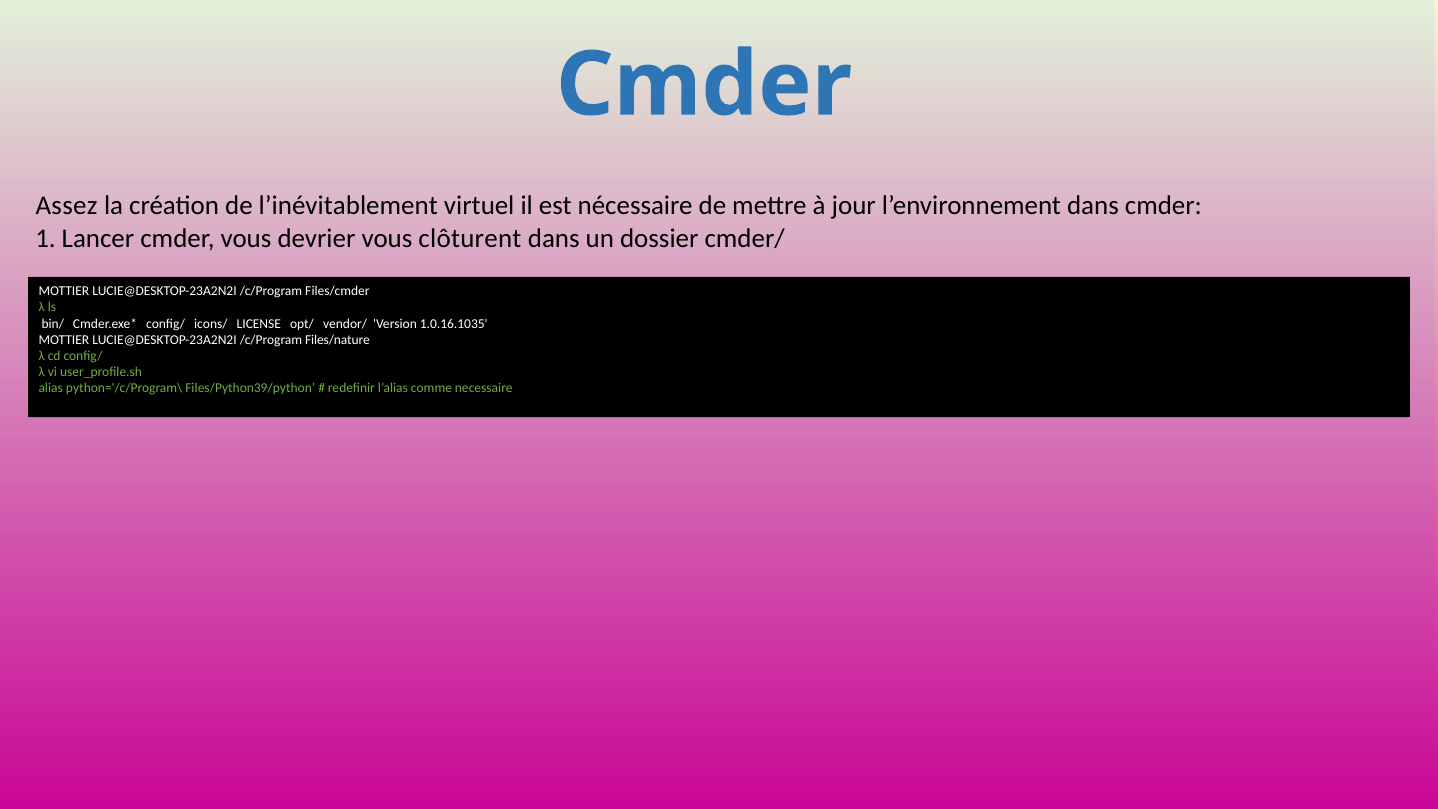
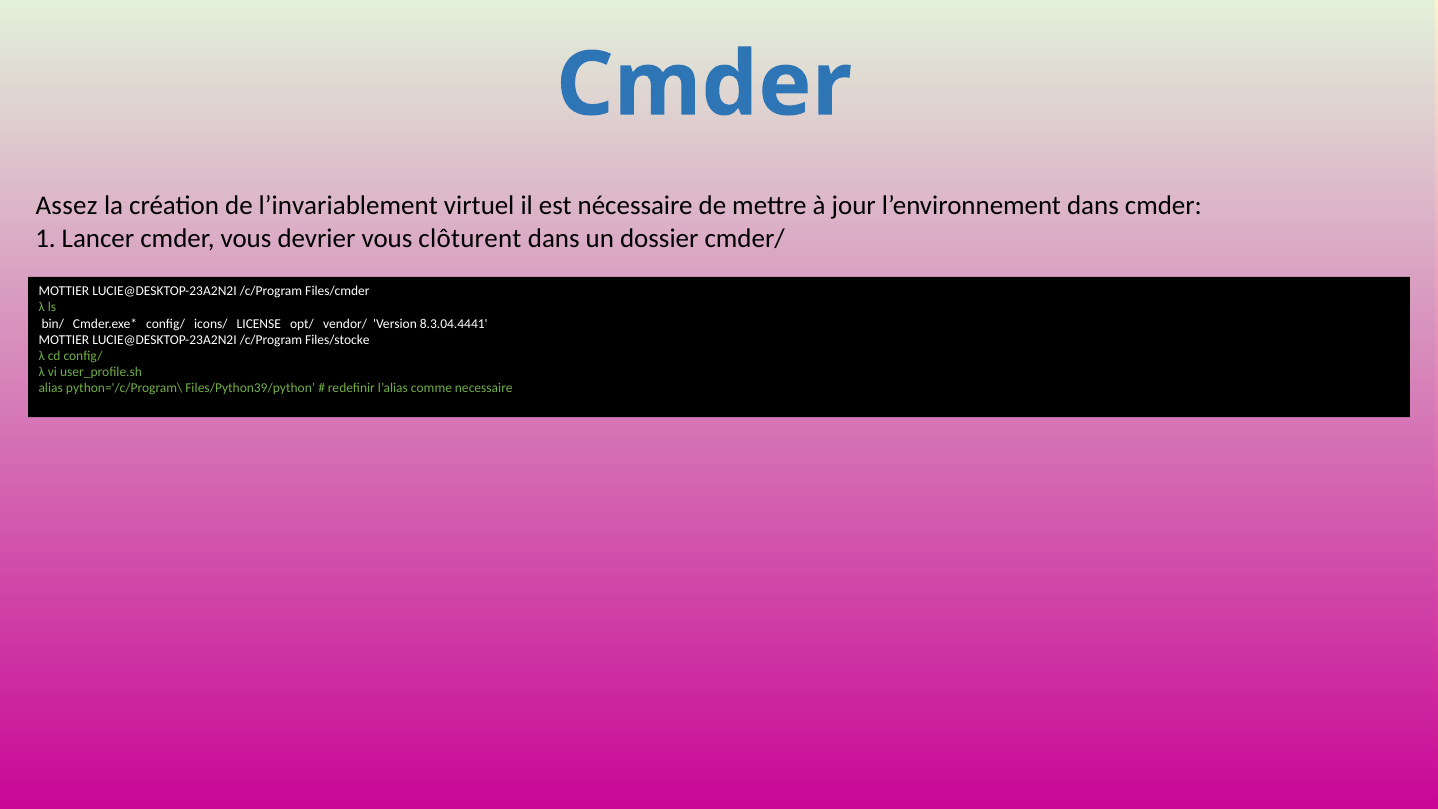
l’inévitablement: l’inévitablement -> l’invariablement
1.0.16.1035: 1.0.16.1035 -> 8.3.04.4441
Files/nature: Files/nature -> Files/stocke
